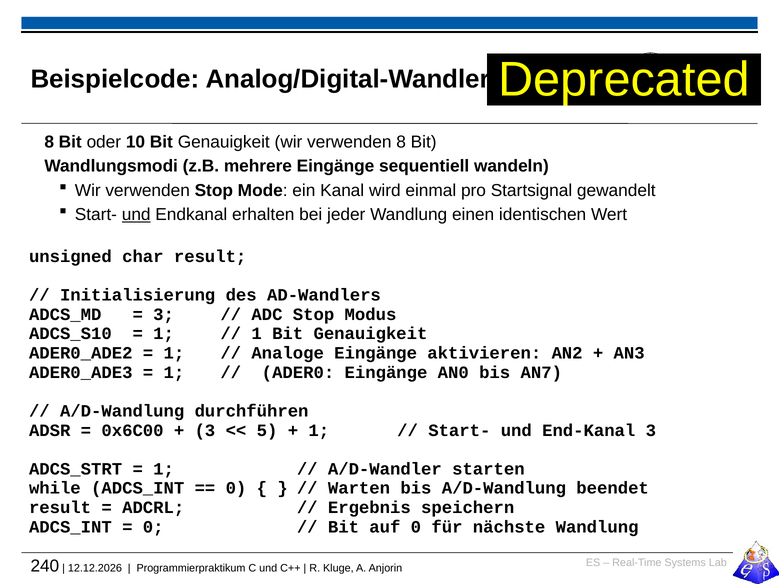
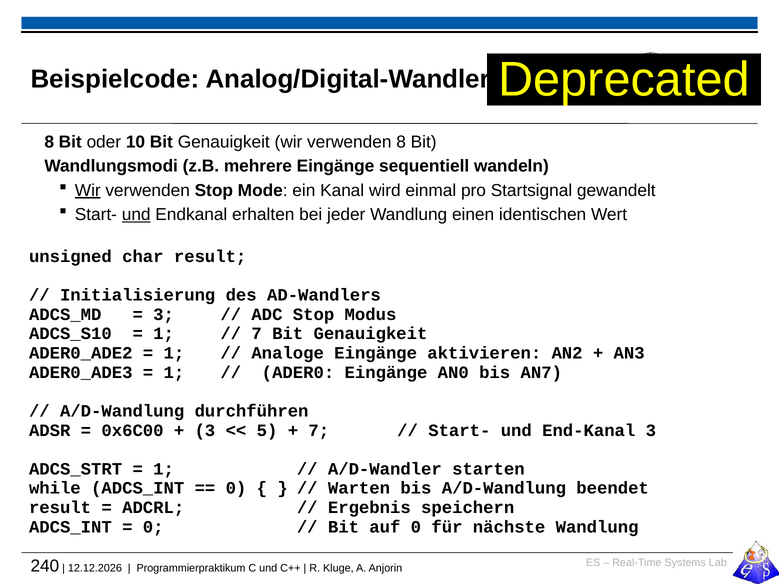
Wir at (88, 190) underline: none -> present
1 at (257, 334): 1 -> 7
1 at (319, 431): 1 -> 7
